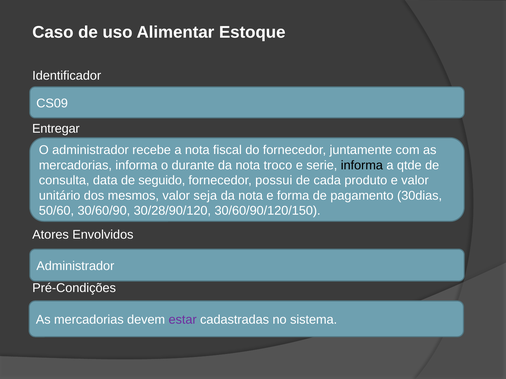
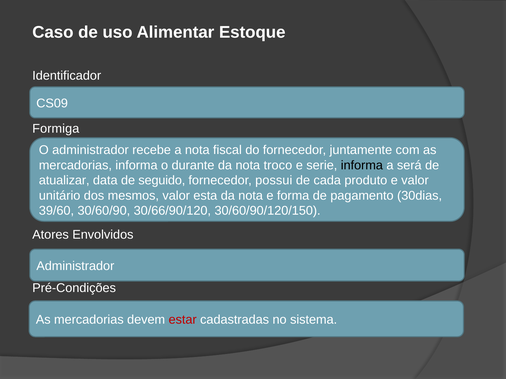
Entregar: Entregar -> Formiga
qtde: qtde -> será
consulta: consulta -> atualizar
seja: seja -> esta
50/60: 50/60 -> 39/60
30/28/90/120: 30/28/90/120 -> 30/66/90/120
estar colour: purple -> red
